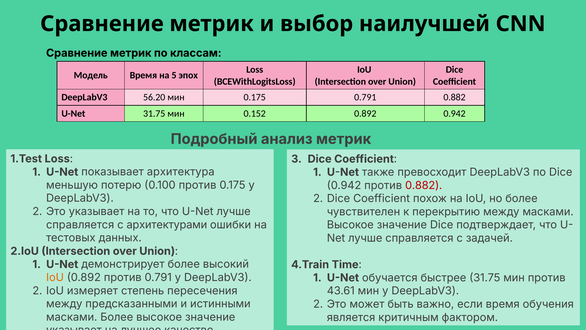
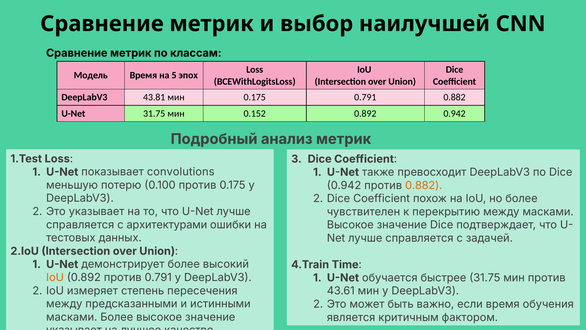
56.20: 56.20 -> 43.81
архитектура: архитектура -> convolutions
0.882 at (424, 185) colour: red -> orange
